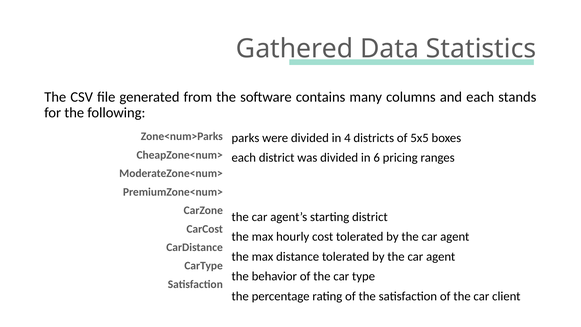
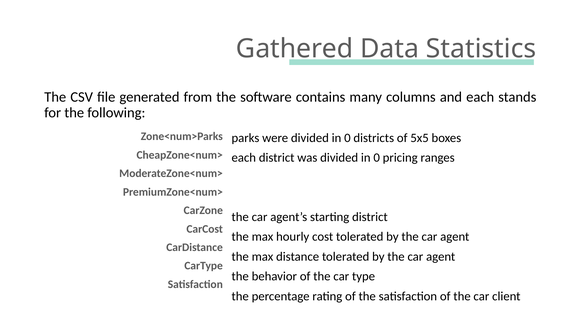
were divided in 4: 4 -> 0
was divided in 6: 6 -> 0
